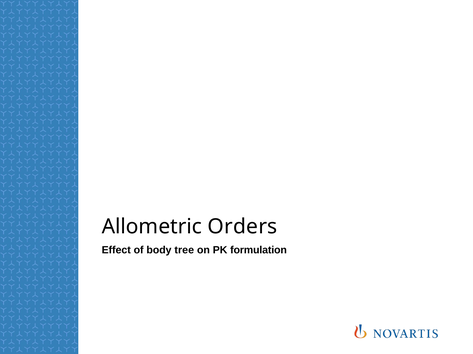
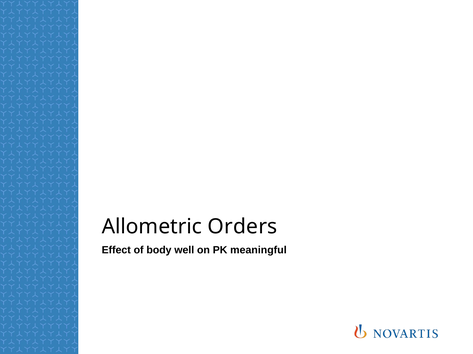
tree: tree -> well
formulation: formulation -> meaningful
